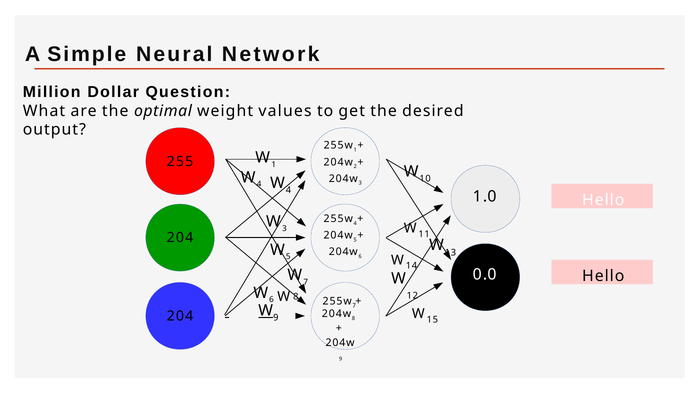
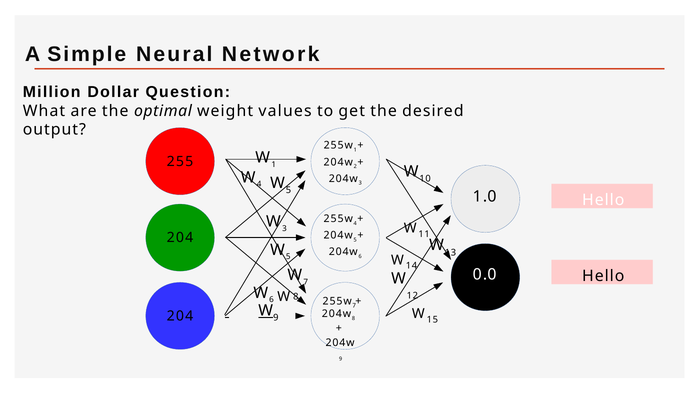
4 at (289, 191): 4 -> 5
